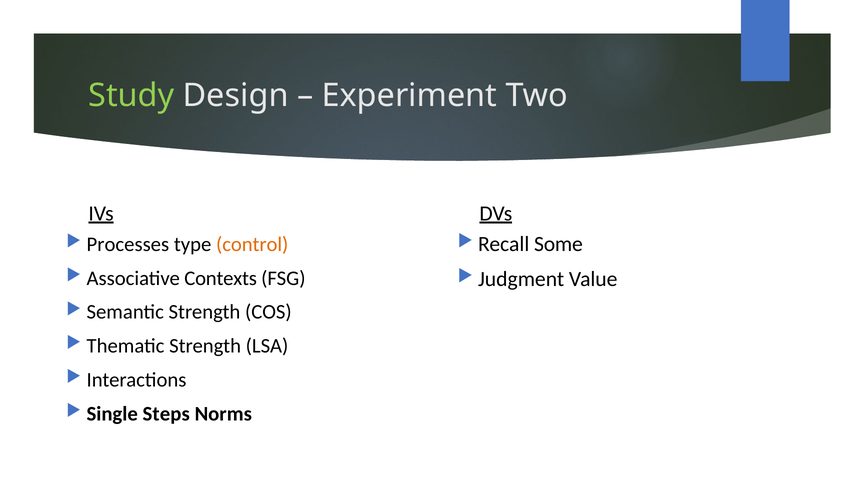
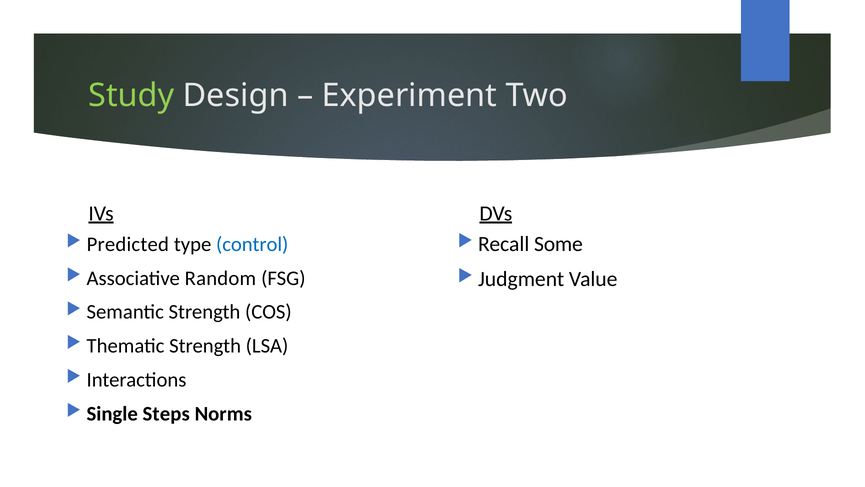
Processes: Processes -> Predicted
control colour: orange -> blue
Contexts: Contexts -> Random
